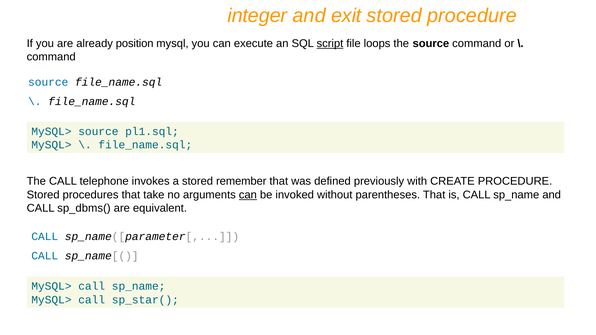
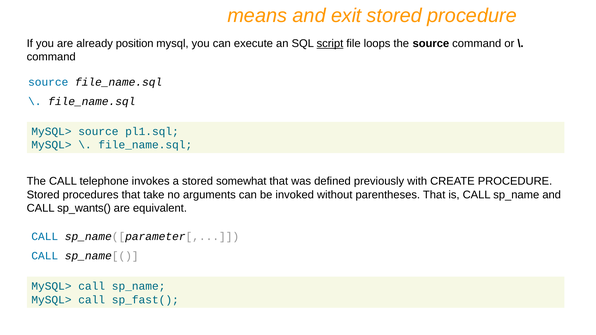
integer: integer -> means
remember: remember -> somewhat
can at (248, 195) underline: present -> none
sp_dbms(: sp_dbms( -> sp_wants(
sp_star(: sp_star( -> sp_fast(
